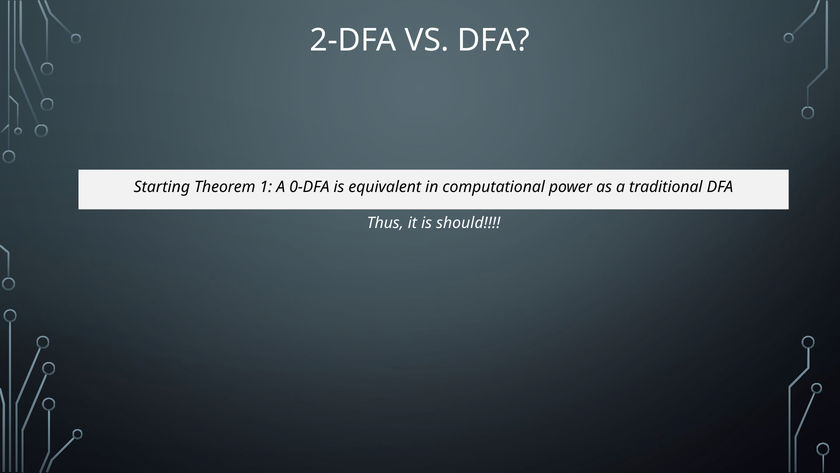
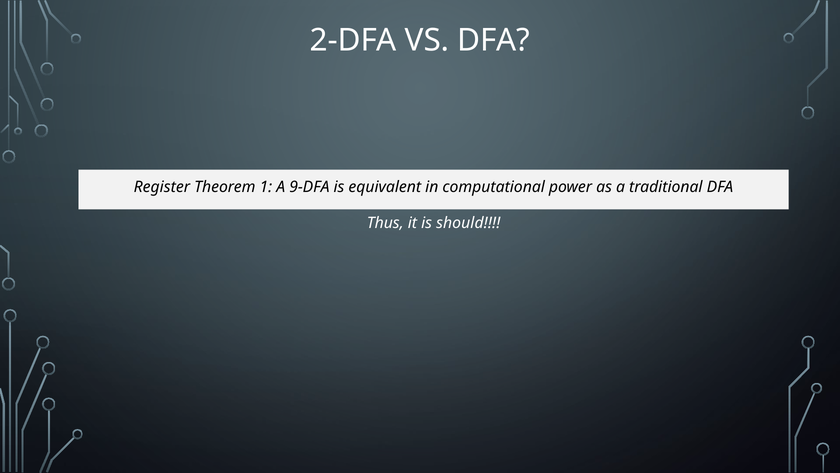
Starting: Starting -> Register
0-DFA: 0-DFA -> 9-DFA
